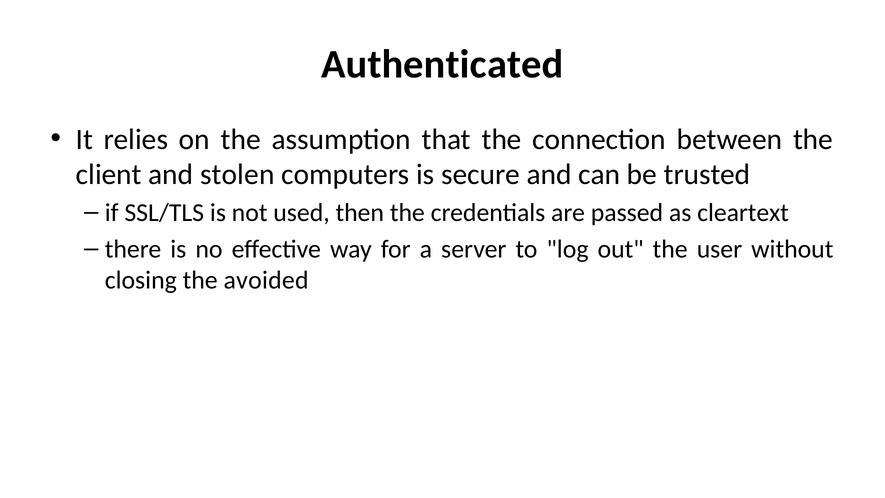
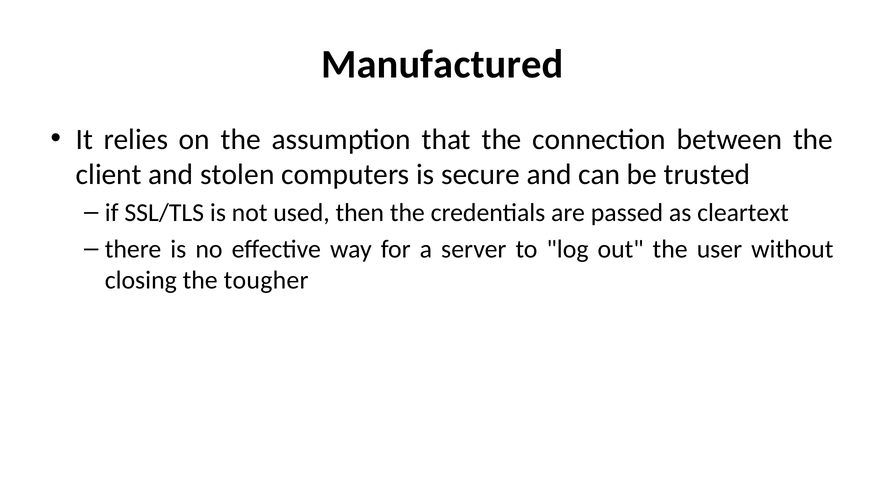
Authenticated: Authenticated -> Manufactured
avoided: avoided -> tougher
